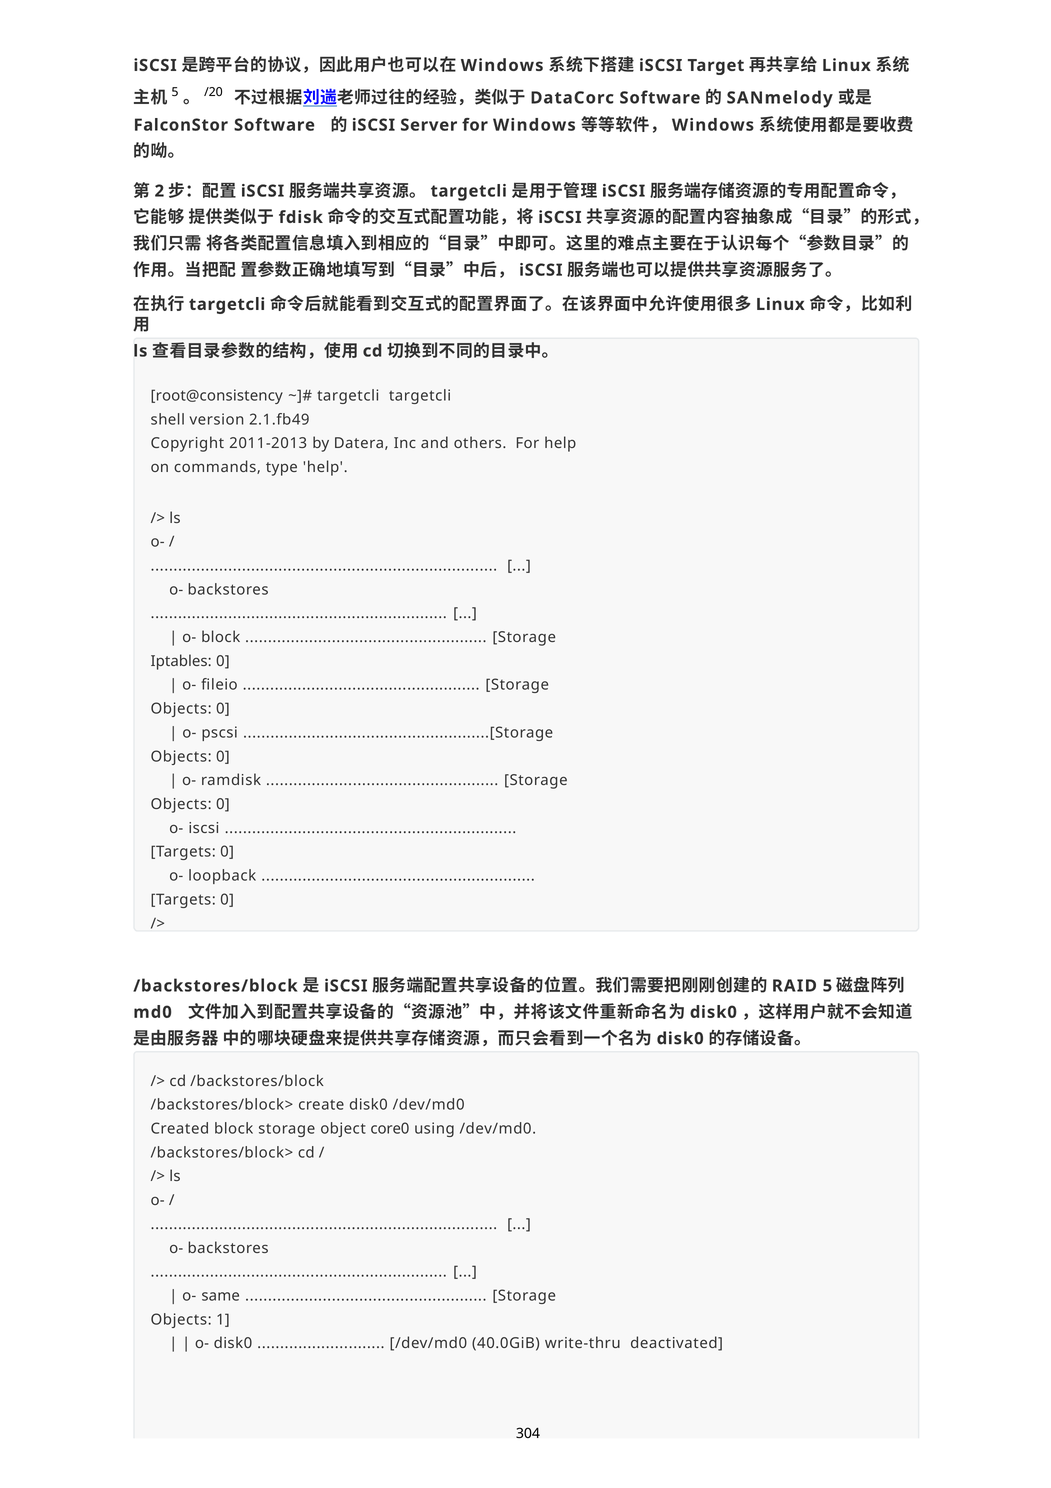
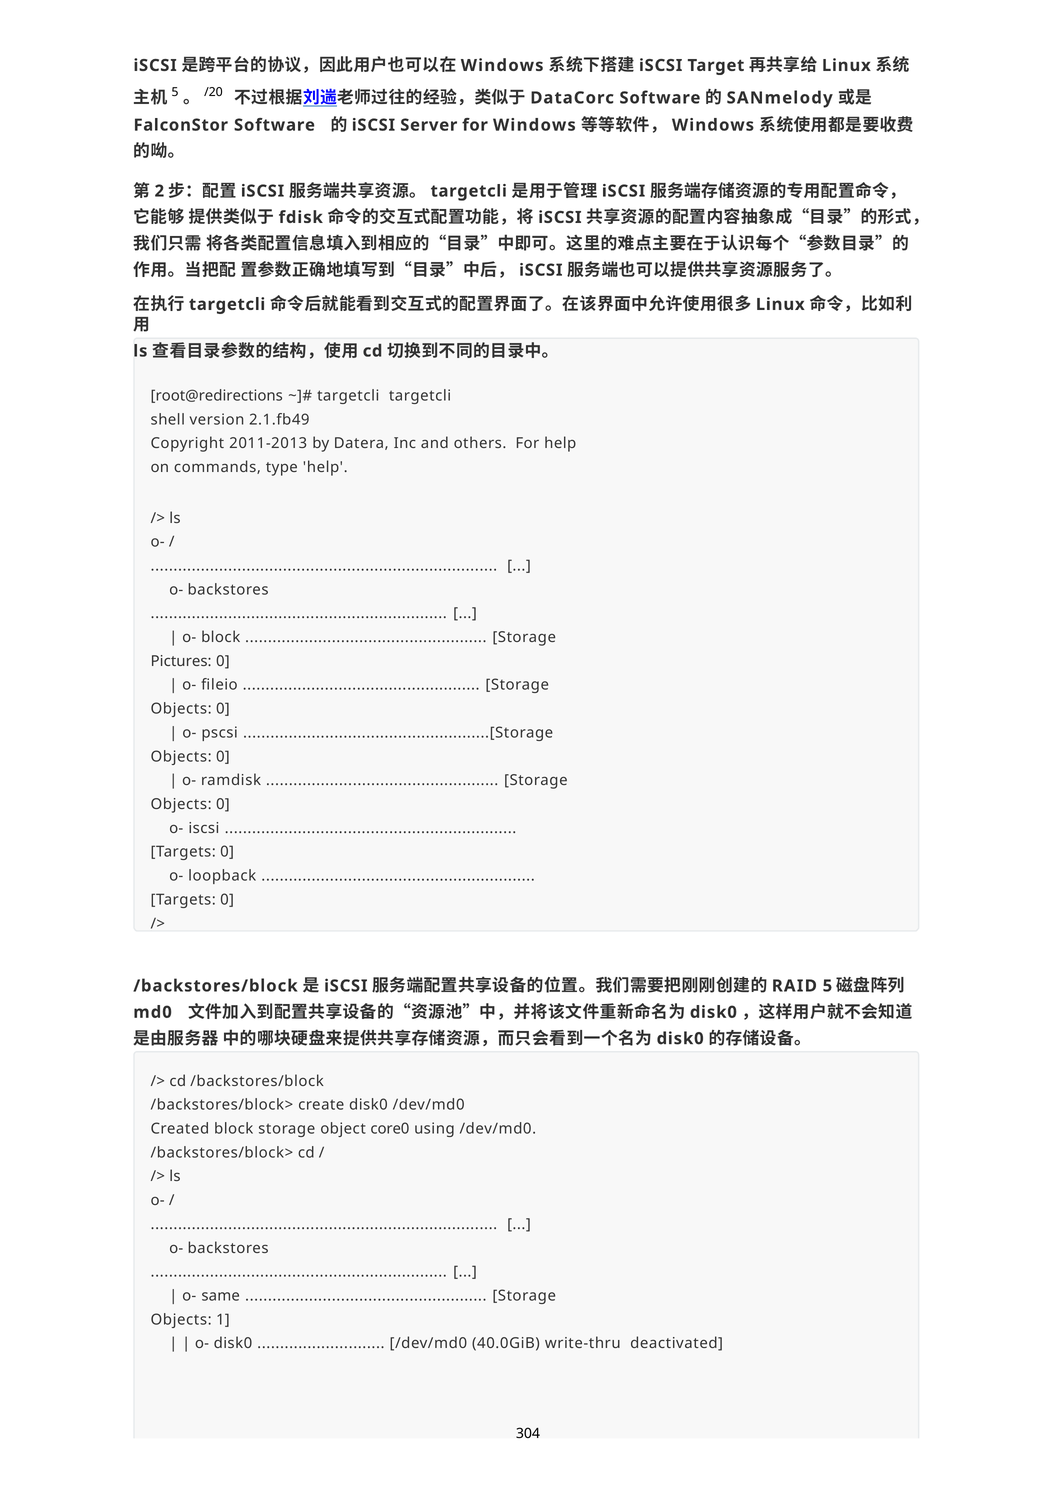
root@consistency: root@consistency -> root@redirections
Iptables: Iptables -> Pictures
